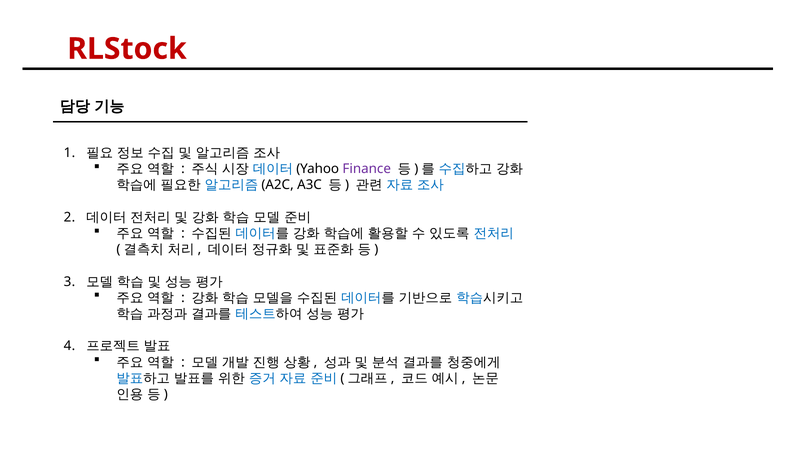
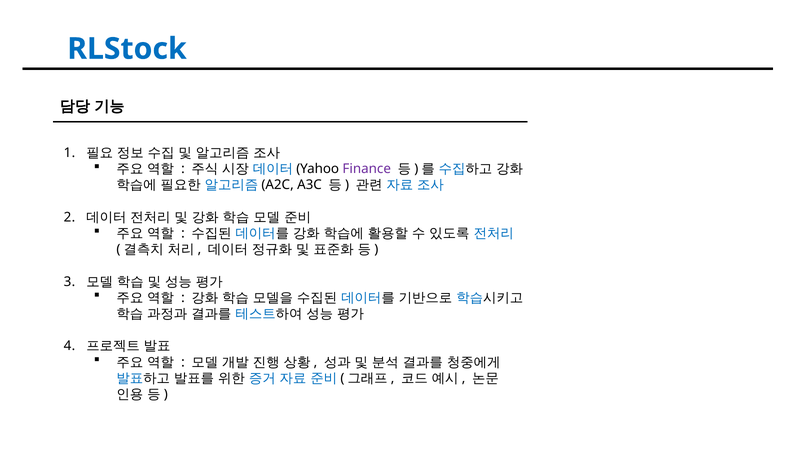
RLStock colour: red -> blue
